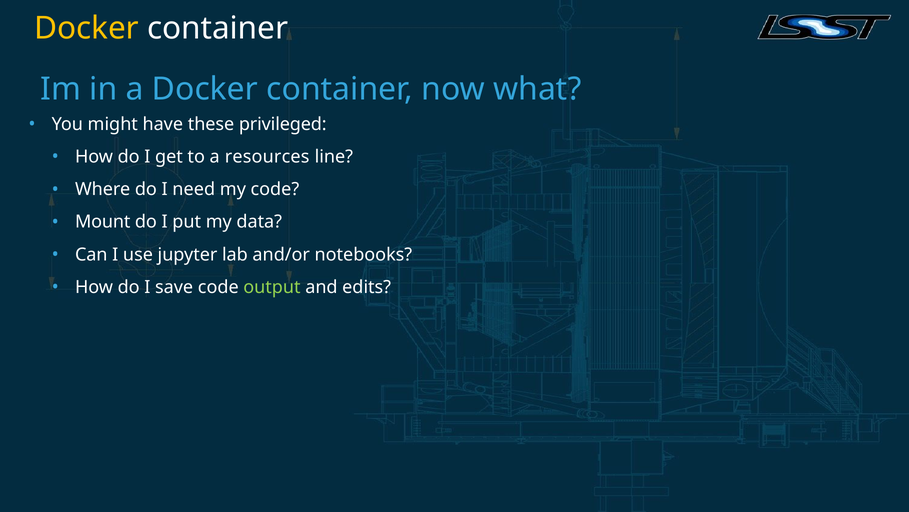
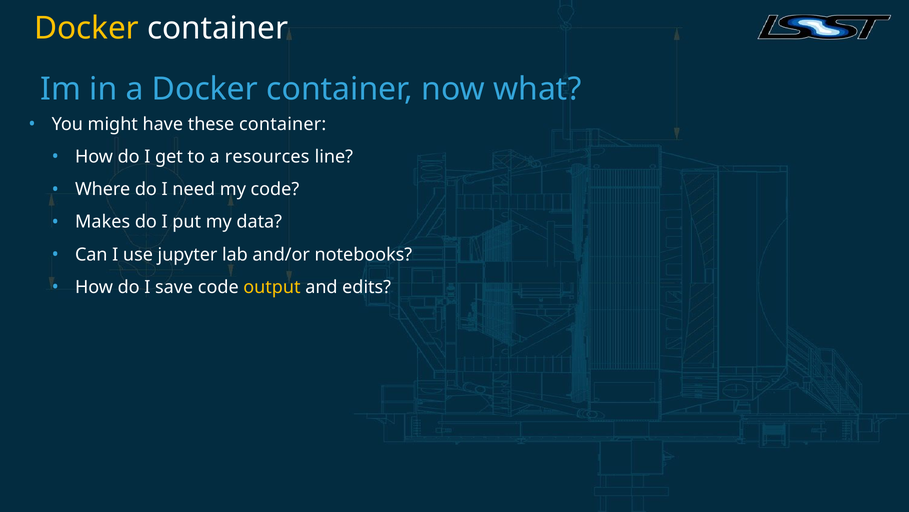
these privileged: privileged -> container
Mount: Mount -> Makes
output colour: light green -> yellow
